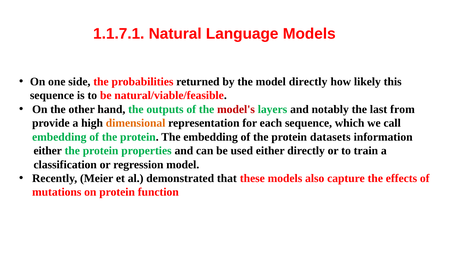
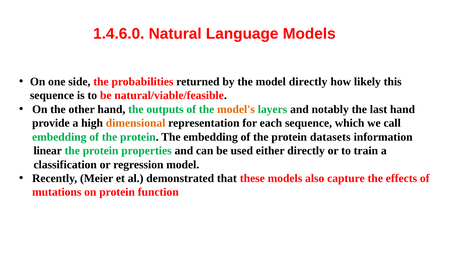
1.1.7.1: 1.1.7.1 -> 1.4.6.0
model's colour: red -> orange
last from: from -> hand
either at (48, 151): either -> linear
